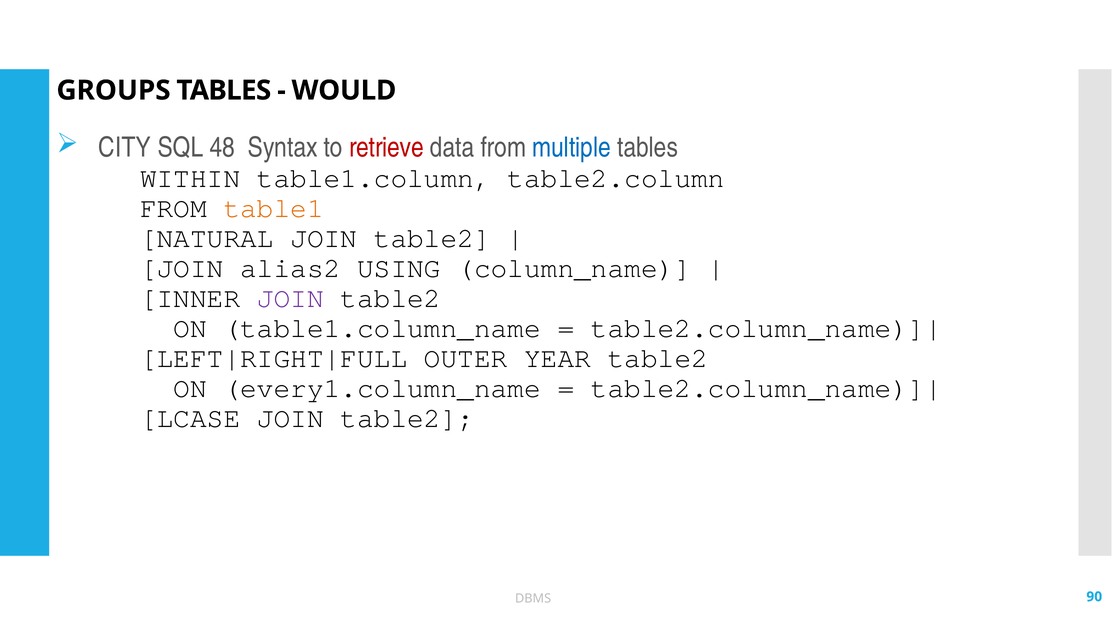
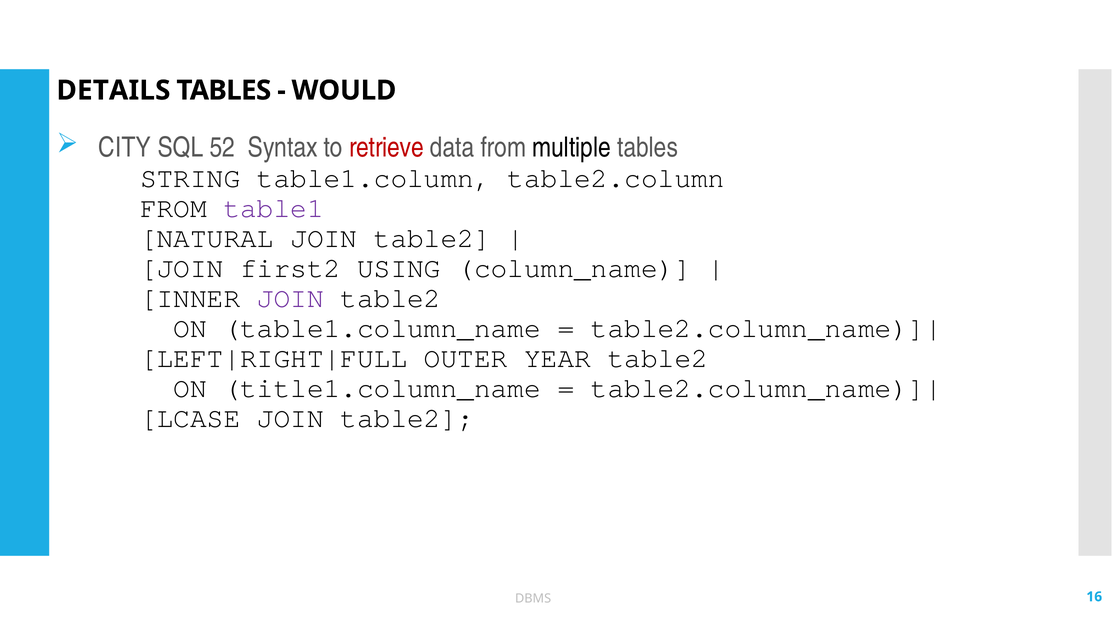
GROUPS: GROUPS -> DETAILS
48: 48 -> 52
multiple colour: blue -> black
WITHIN: WITHIN -> STRING
table1 colour: orange -> purple
alias2: alias2 -> first2
every1.column_name: every1.column_name -> title1.column_name
90: 90 -> 16
